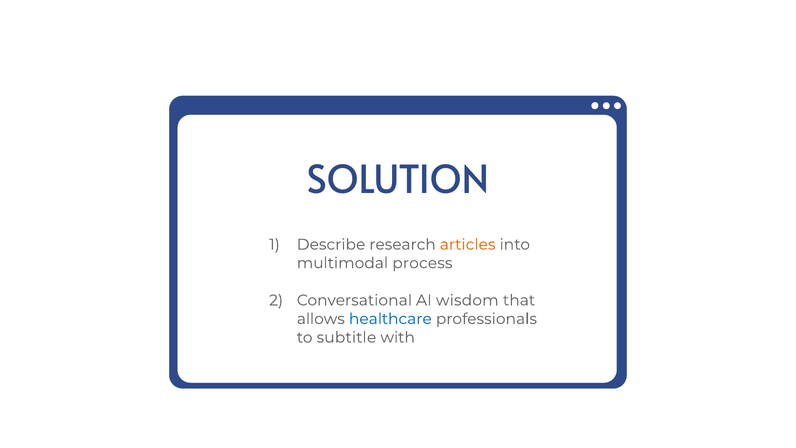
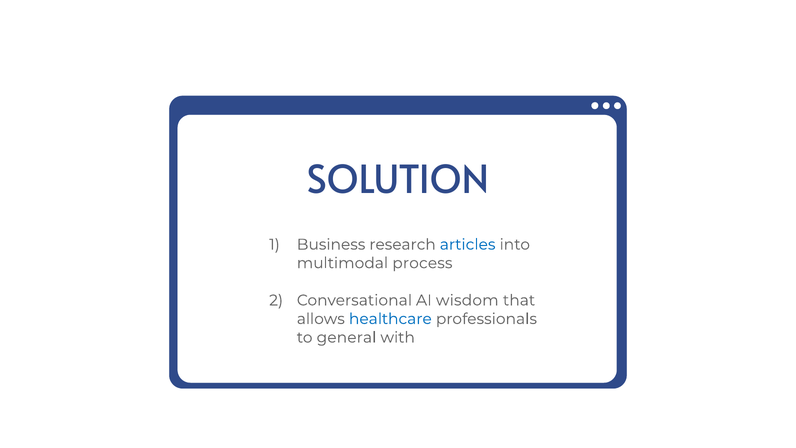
Describe: Describe -> Business
articles colour: orange -> blue
subtitle: subtitle -> general
